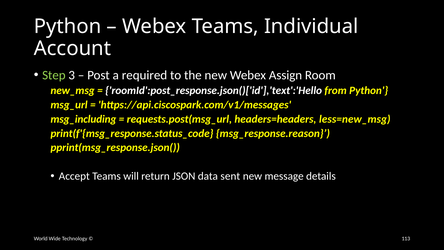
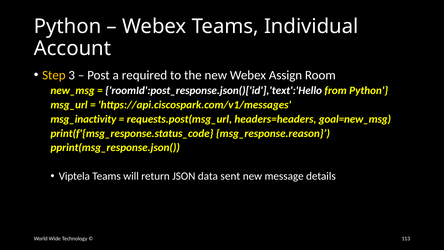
Step colour: light green -> yellow
msg_including: msg_including -> msg_inactivity
less=new_msg: less=new_msg -> goal=new_msg
Accept: Accept -> Viptela
